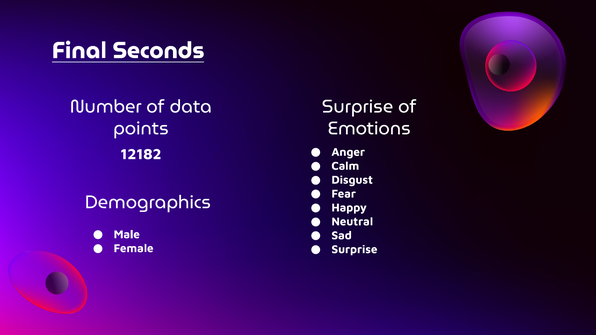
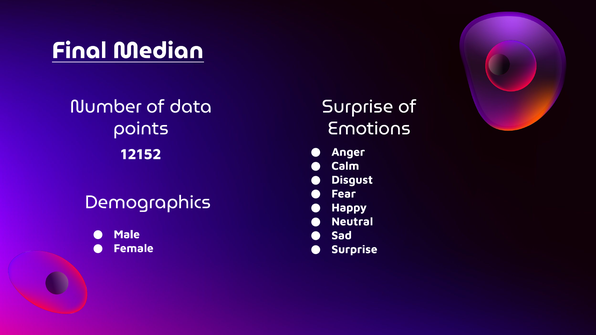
Seconds: Seconds -> Median
12182: 12182 -> 12152
